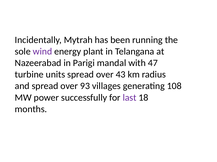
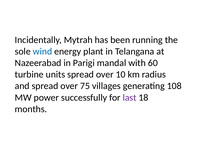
wind colour: purple -> blue
47: 47 -> 60
43: 43 -> 10
93: 93 -> 75
